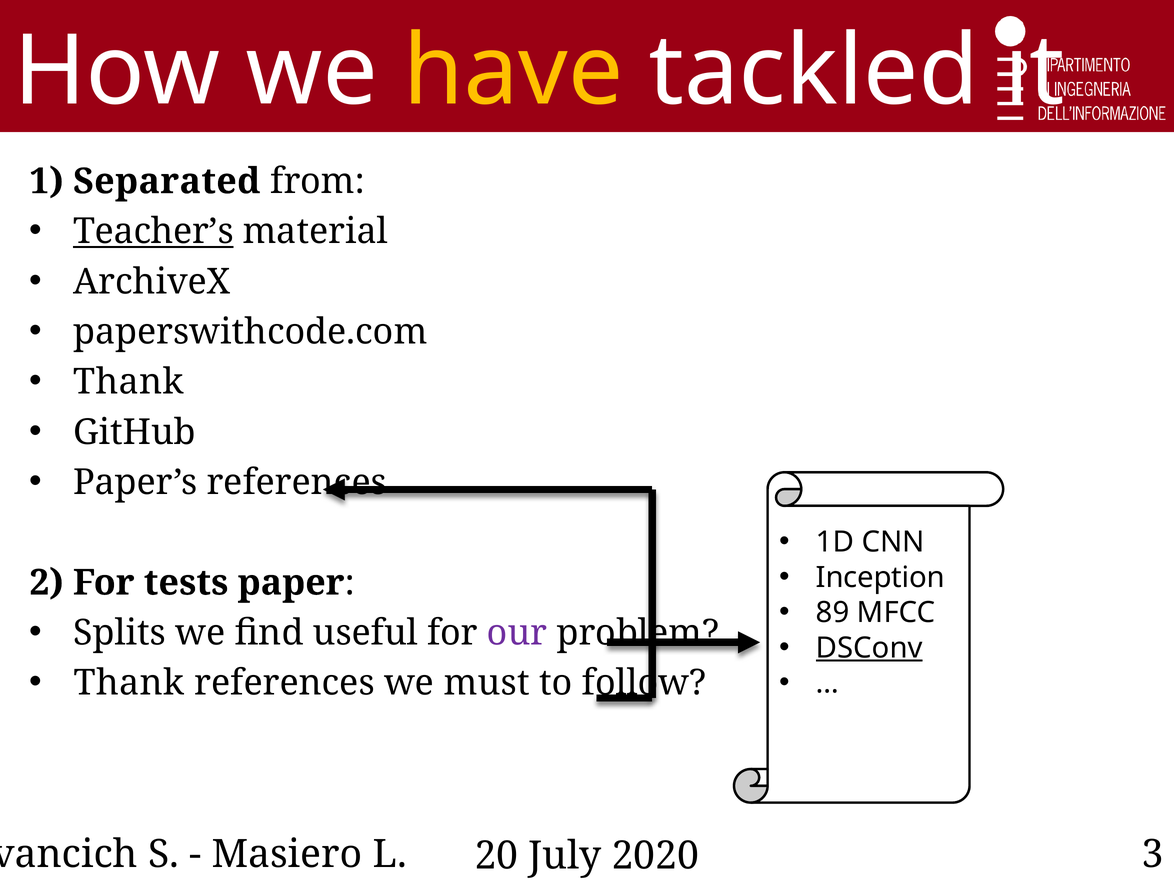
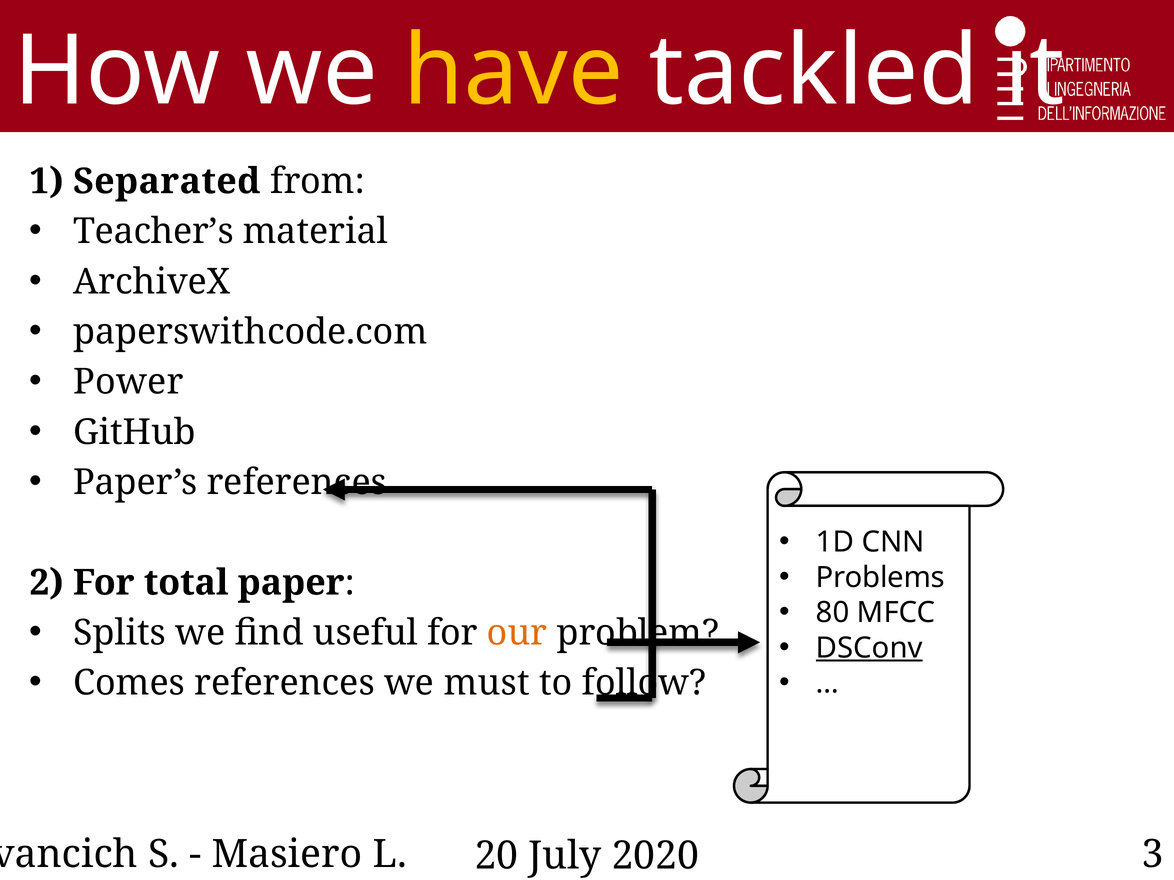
Teacher’s underline: present -> none
Thank at (128, 382): Thank -> Power
Inception: Inception -> Problems
tests: tests -> total
89: 89 -> 80
our colour: purple -> orange
Thank at (129, 683): Thank -> Comes
